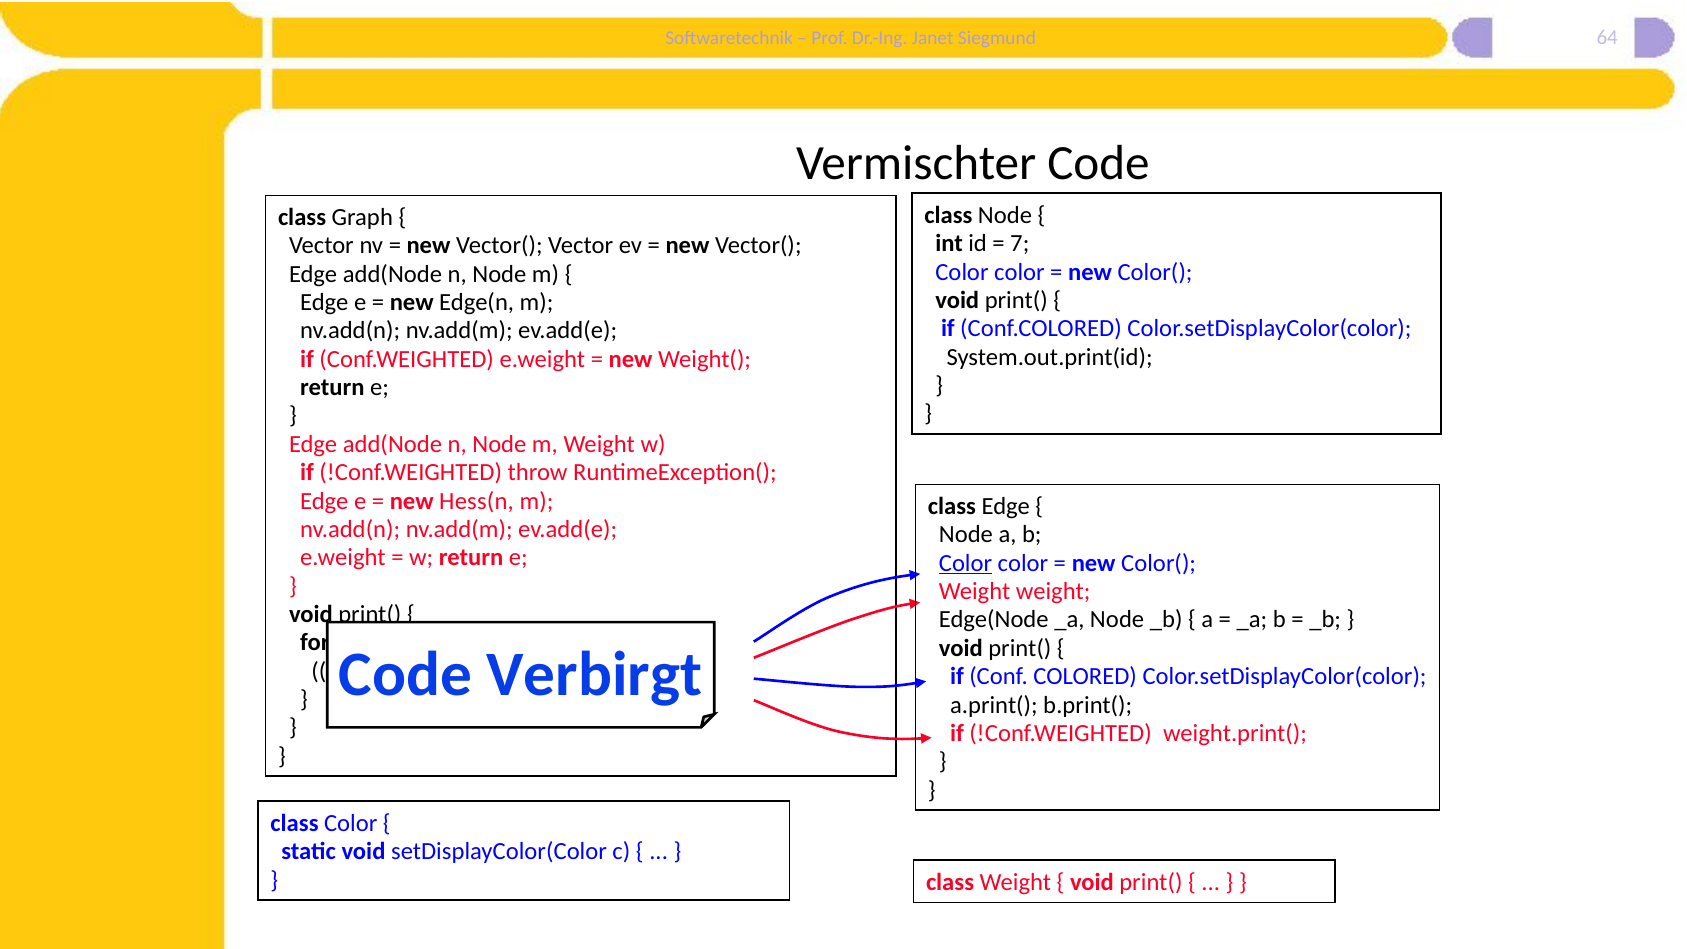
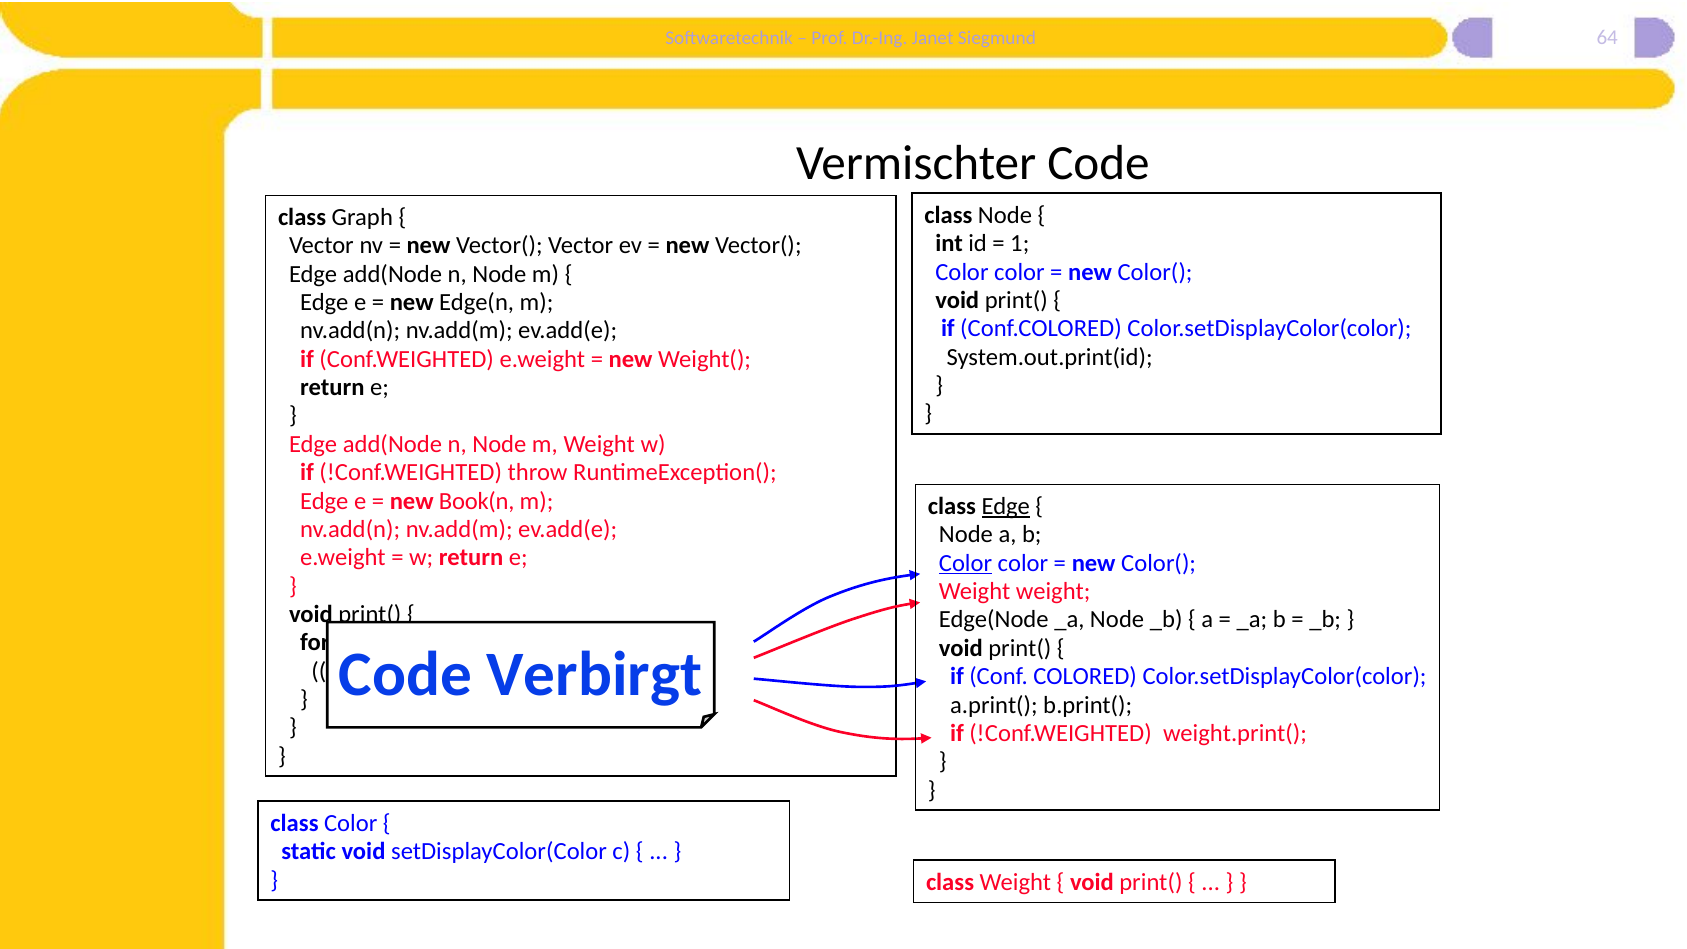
7: 7 -> 1
Hess(n: Hess(n -> Book(n
Edge at (1006, 506) underline: none -> present
